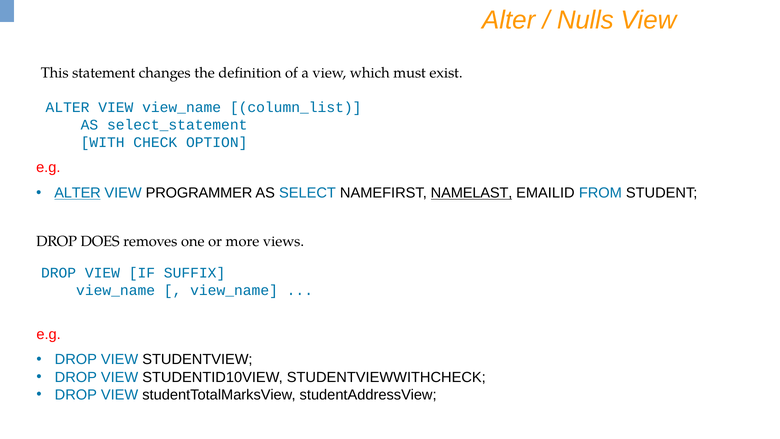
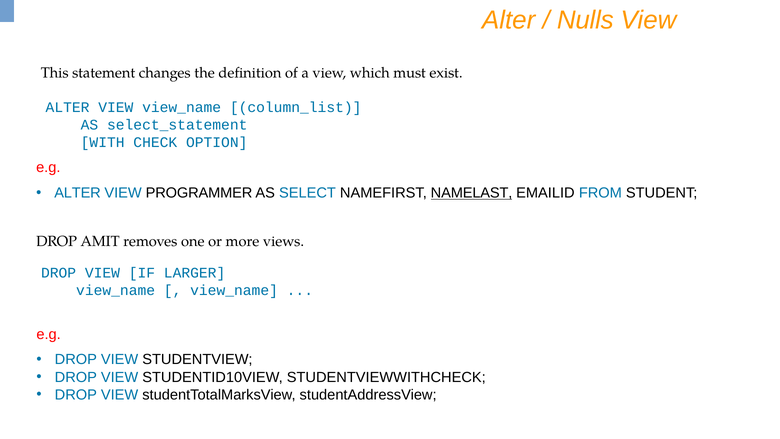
ALTER at (78, 193) underline: present -> none
DOES: DOES -> AMIT
SUFFIX: SUFFIX -> LARGER
